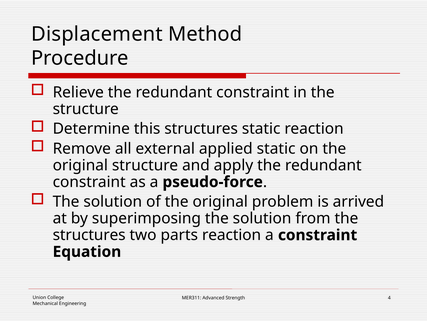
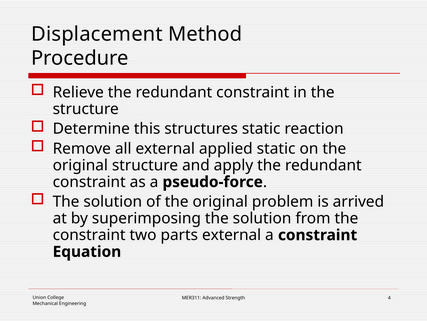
structures at (89, 235): structures -> constraint
parts reaction: reaction -> external
